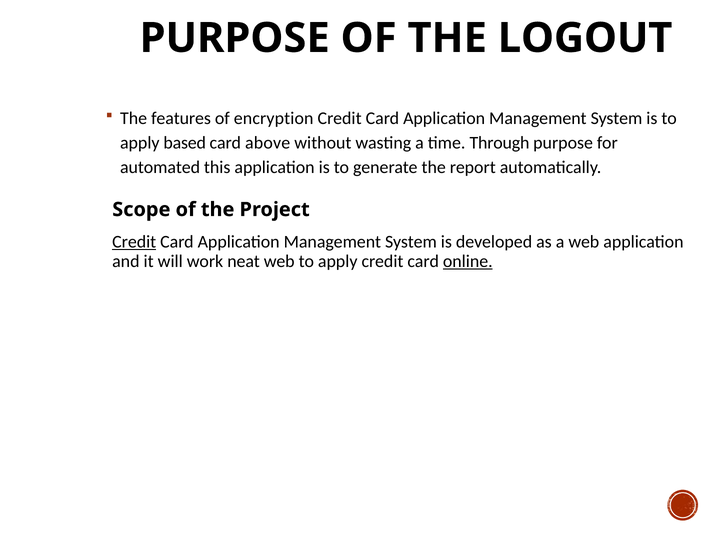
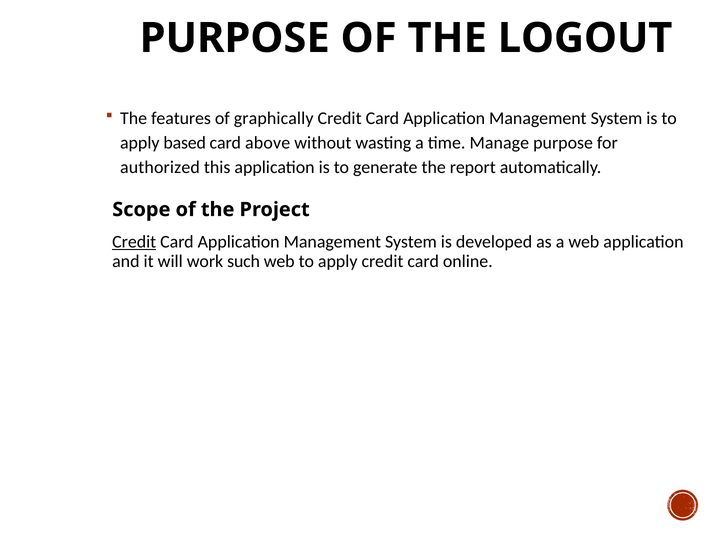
encryption: encryption -> graphically
Through: Through -> Manage
automated: automated -> authorized
neat: neat -> such
online underline: present -> none
